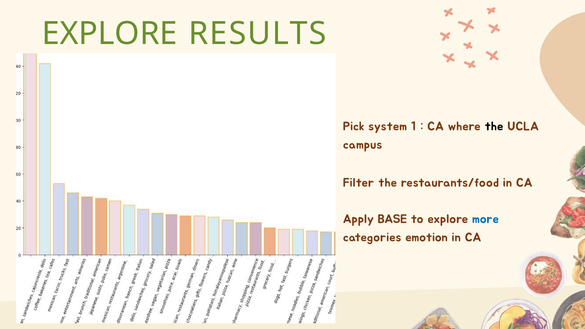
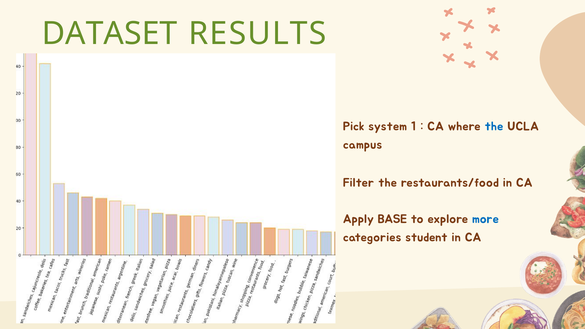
EXPLORE at (110, 34): EXPLORE -> DATASET
the at (494, 126) colour: black -> blue
emotion: emotion -> student
